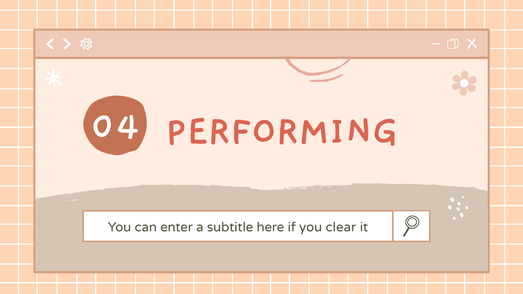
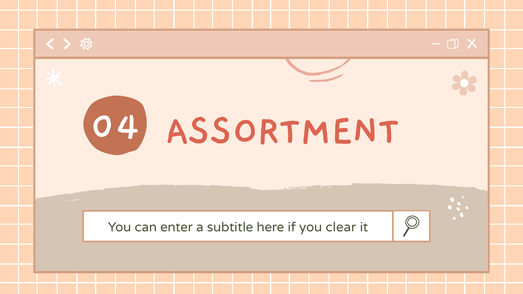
PERFORMING: PERFORMING -> ASSORTMENT
